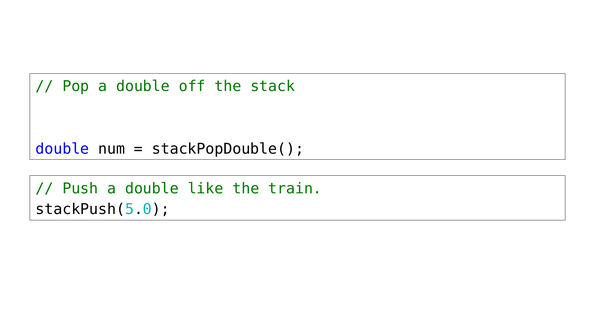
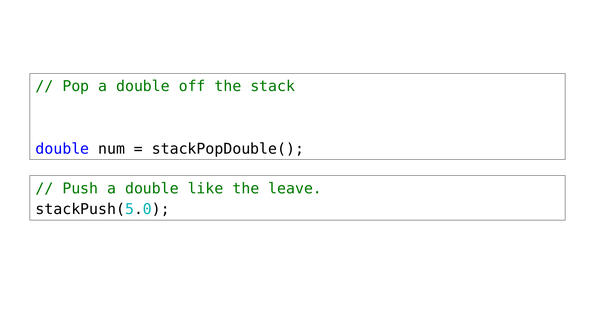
train: train -> leave
